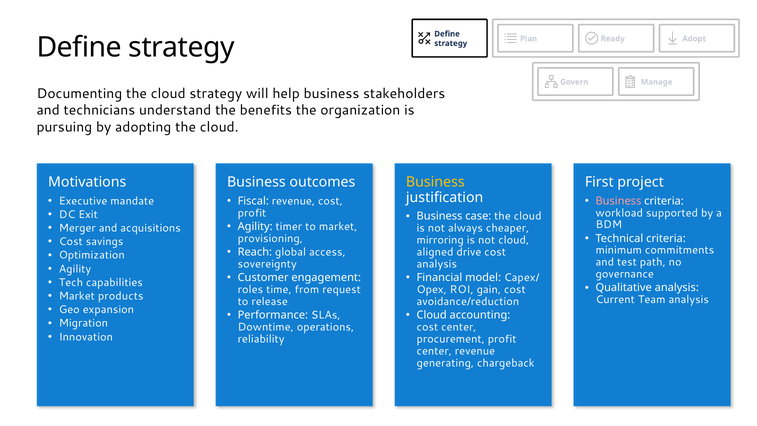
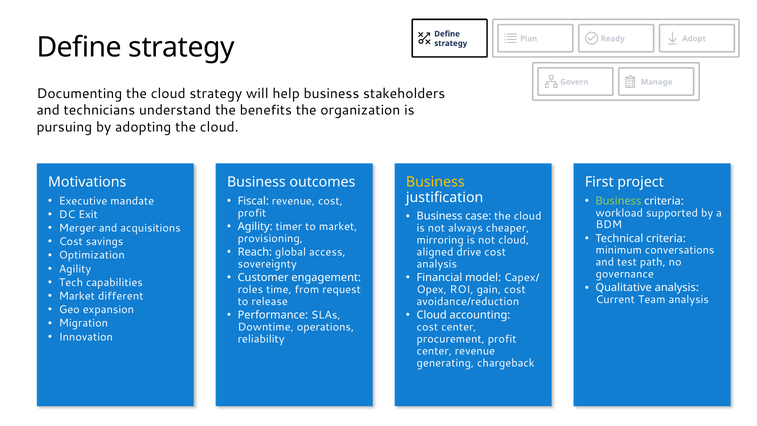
Business at (618, 201) colour: pink -> light green
commitments: commitments -> conversations
products: products -> different
